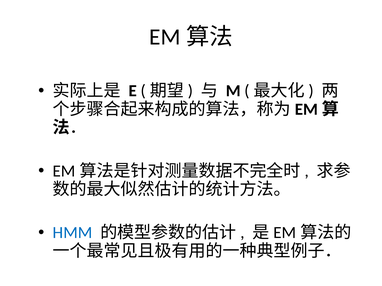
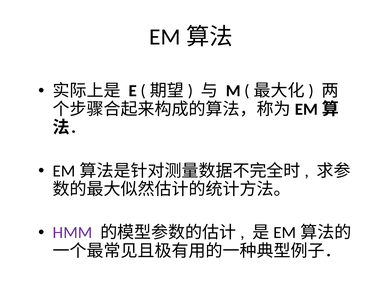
HMM colour: blue -> purple
